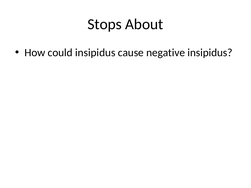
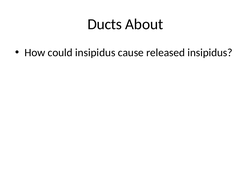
Stops: Stops -> Ducts
negative: negative -> released
